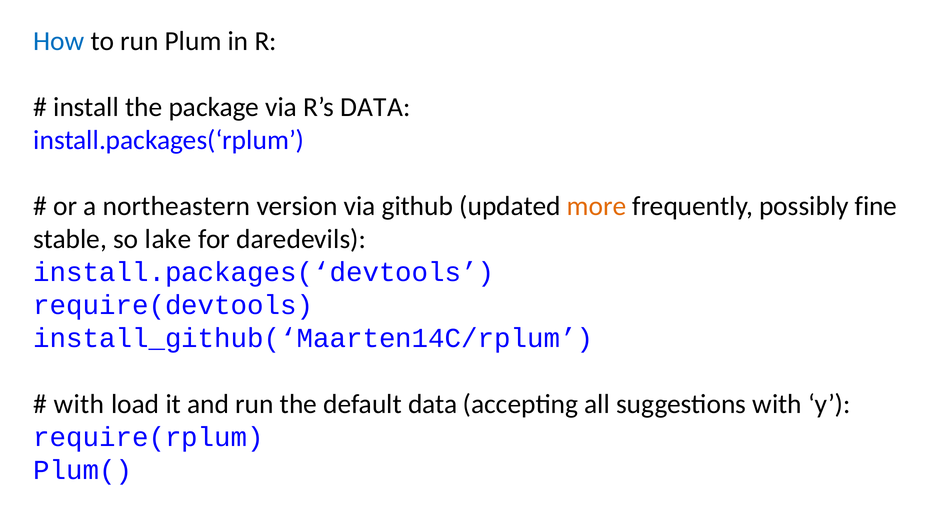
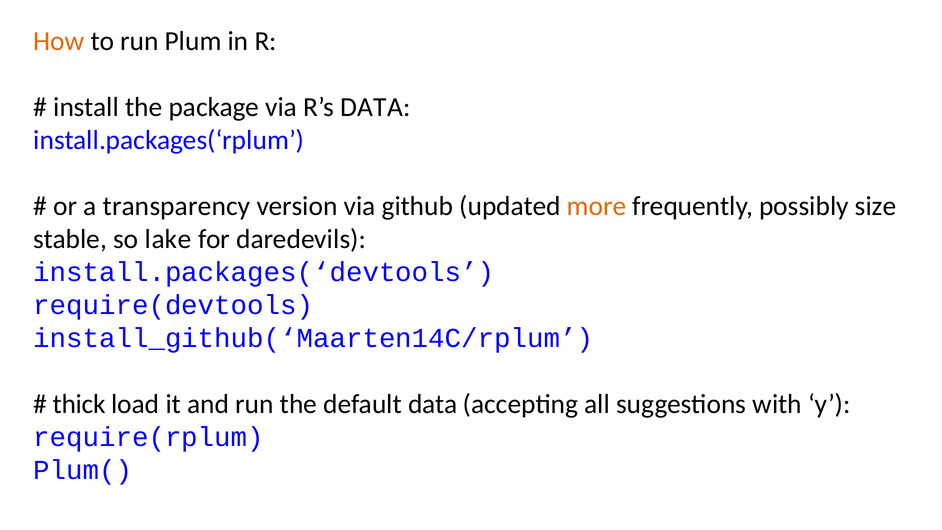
How colour: blue -> orange
northeastern: northeastern -> transparency
fine: fine -> size
with at (79, 404): with -> thick
